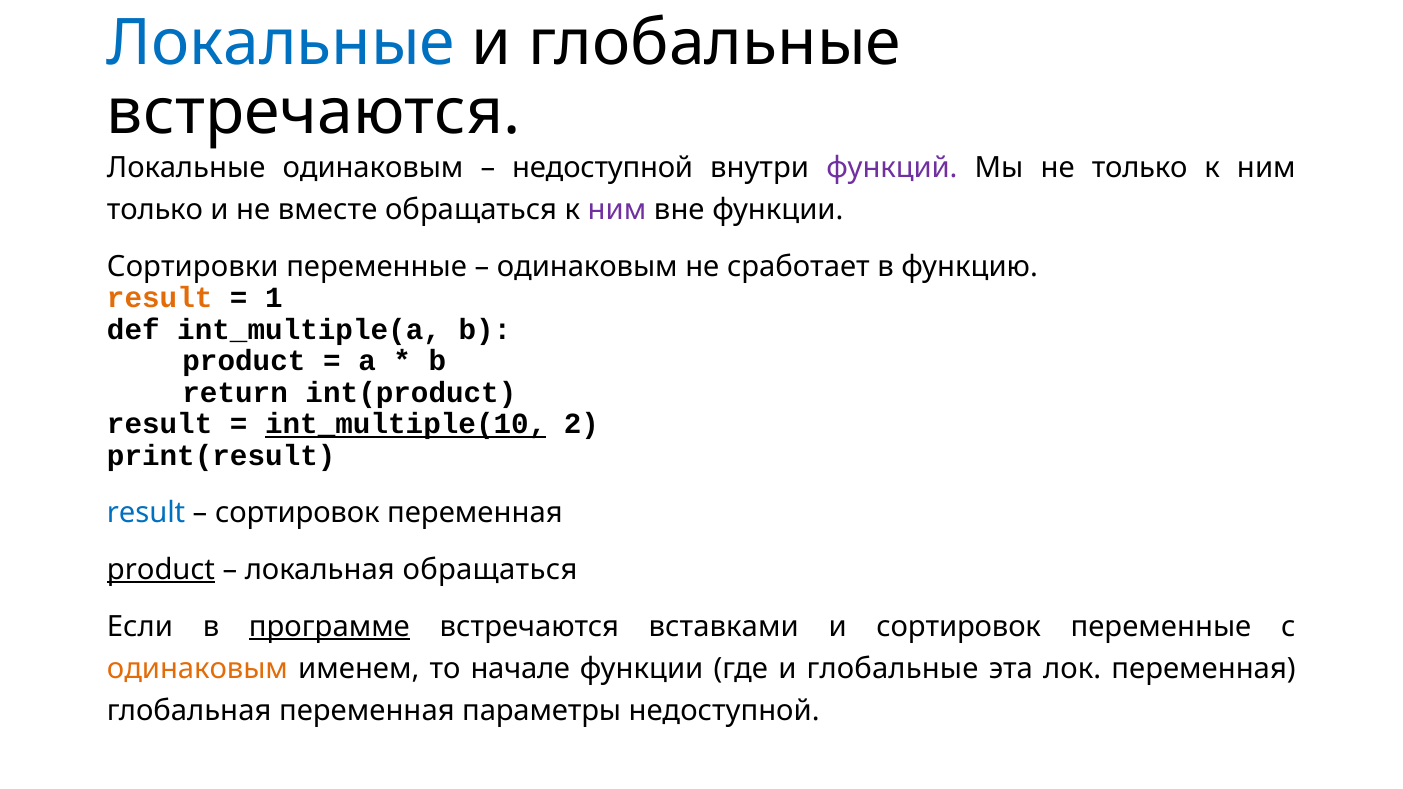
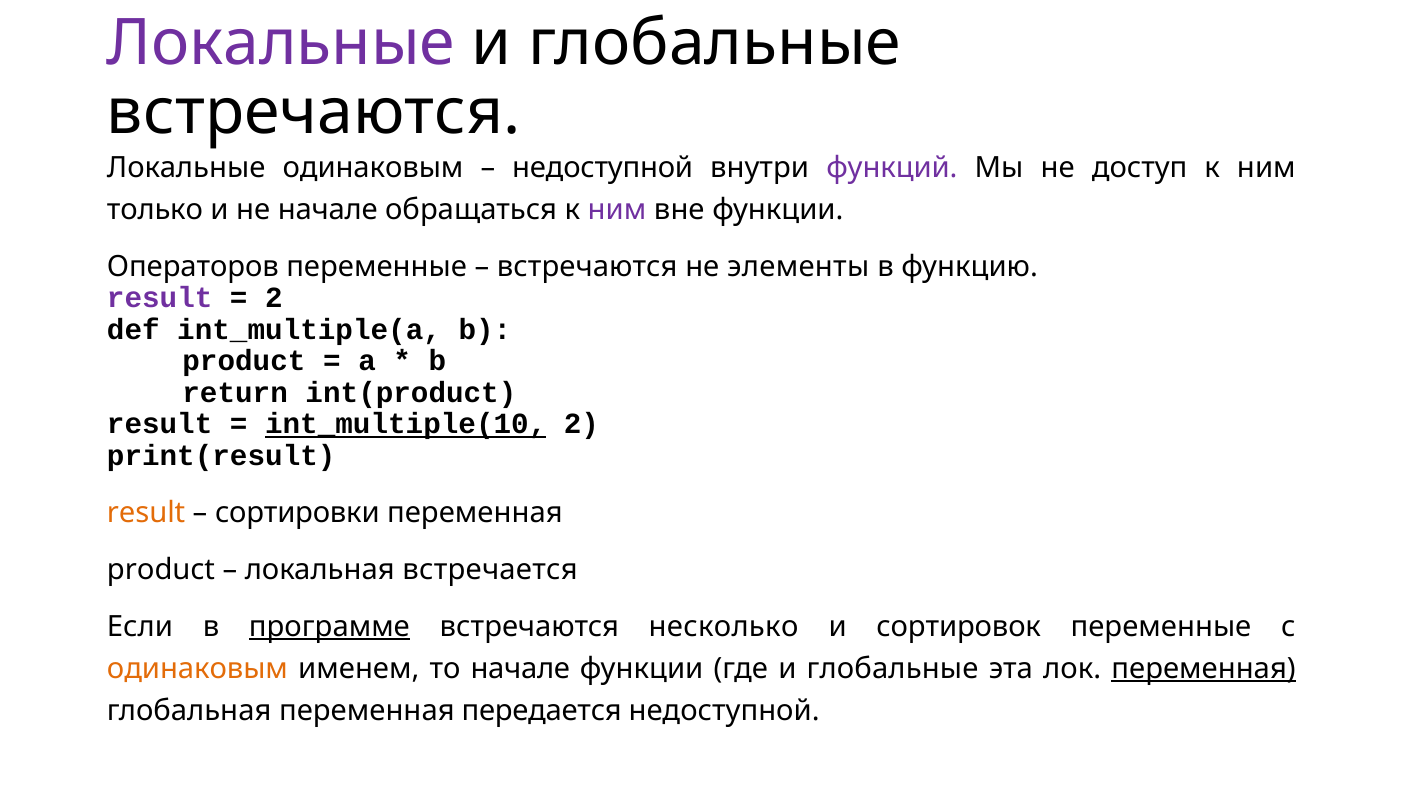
Локальные at (281, 43) colour: blue -> purple
не только: только -> доступ
не вместе: вместе -> начале
Сортировки: Сортировки -> Операторов
одинаковым at (587, 267): одинаковым -> встречаются
сработает: сработает -> элементы
result at (160, 298) colour: orange -> purple
1 at (274, 298): 1 -> 2
result at (146, 513) colour: blue -> orange
сортировок at (297, 513): сортировок -> сортировки
product at (161, 570) underline: present -> none
локальная обращаться: обращаться -> встречается
вставками: вставками -> несколько
переменная at (1204, 669) underline: none -> present
параметры: параметры -> передается
